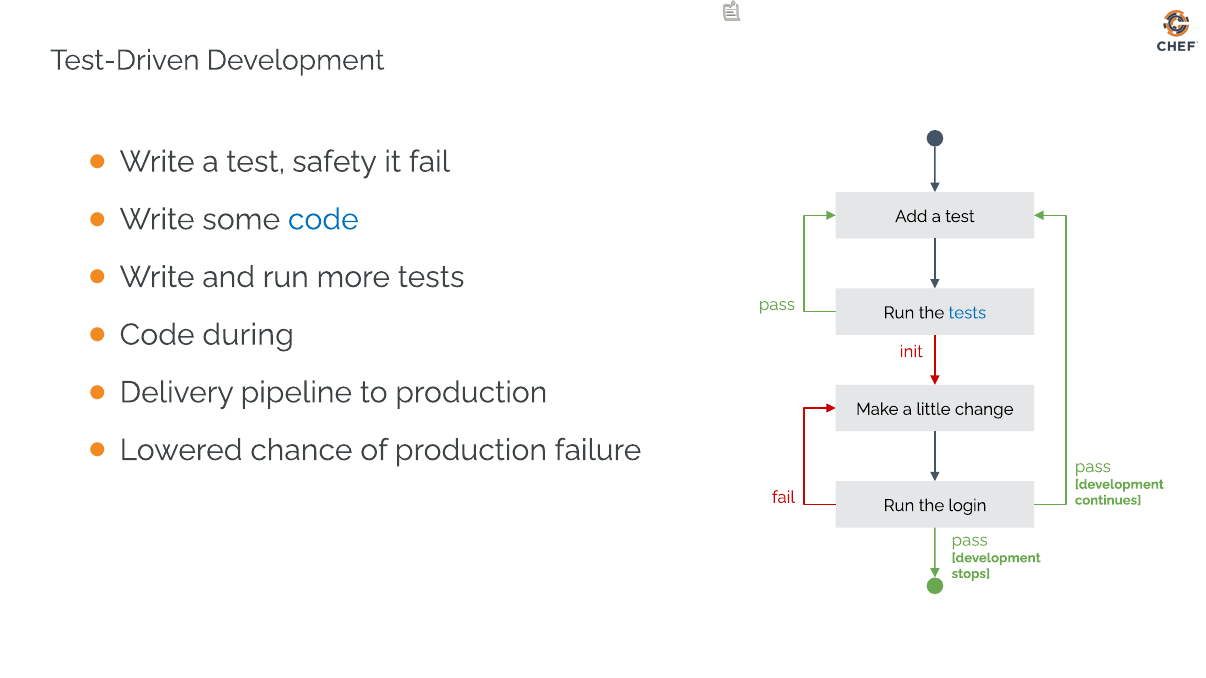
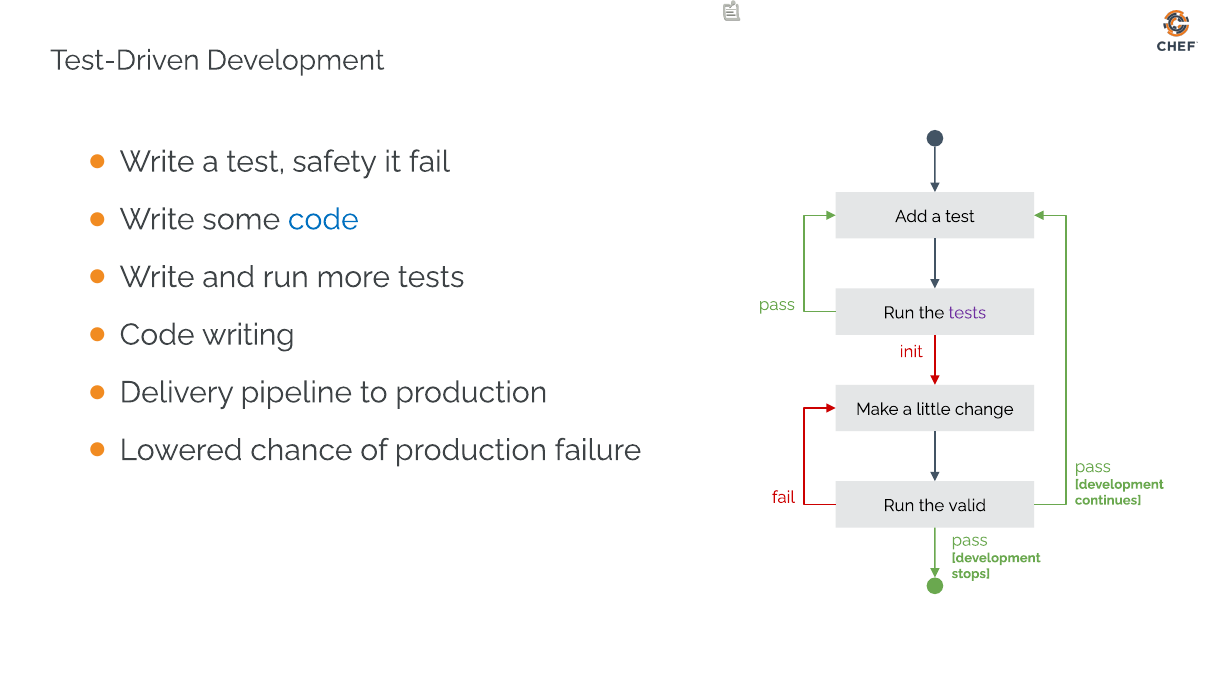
tests at (967, 313) colour: blue -> purple
during: during -> writing
login: login -> valid
